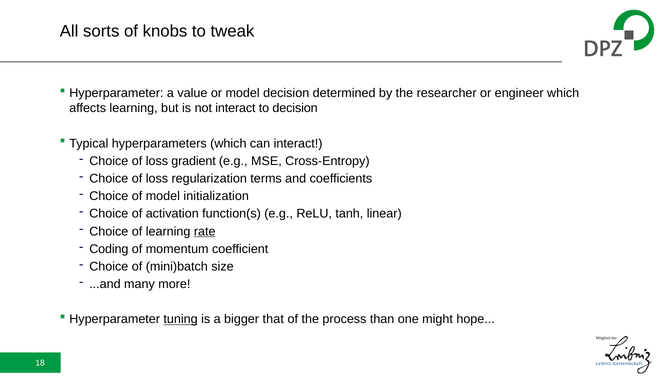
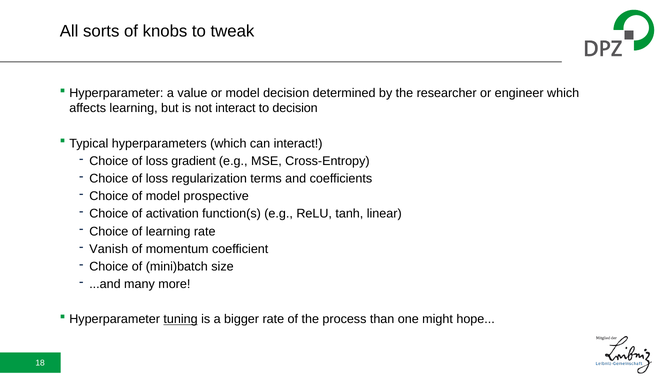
initialization: initialization -> prospective
rate at (205, 231) underline: present -> none
Coding: Coding -> Vanish
bigger that: that -> rate
